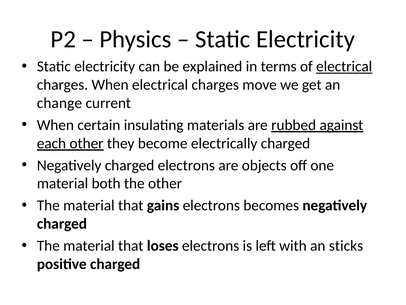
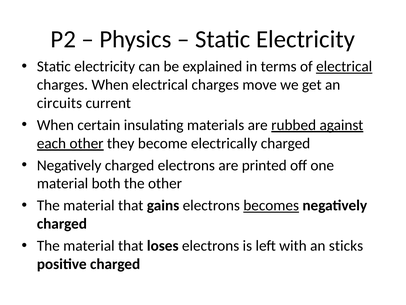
change: change -> circuits
objects: objects -> printed
becomes underline: none -> present
